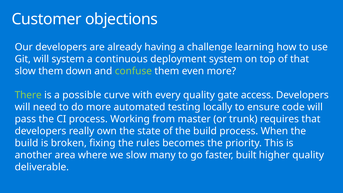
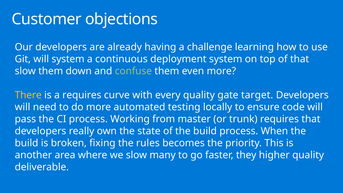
There colour: light green -> yellow
a possible: possible -> requires
access: access -> target
built: built -> they
